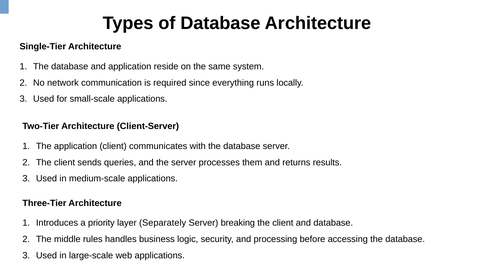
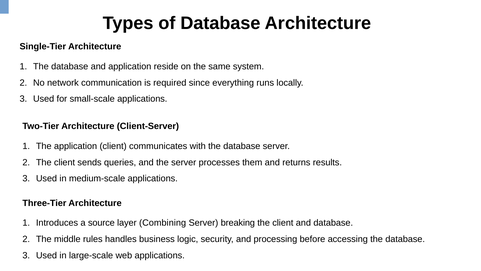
priority: priority -> source
Separately: Separately -> Combining
